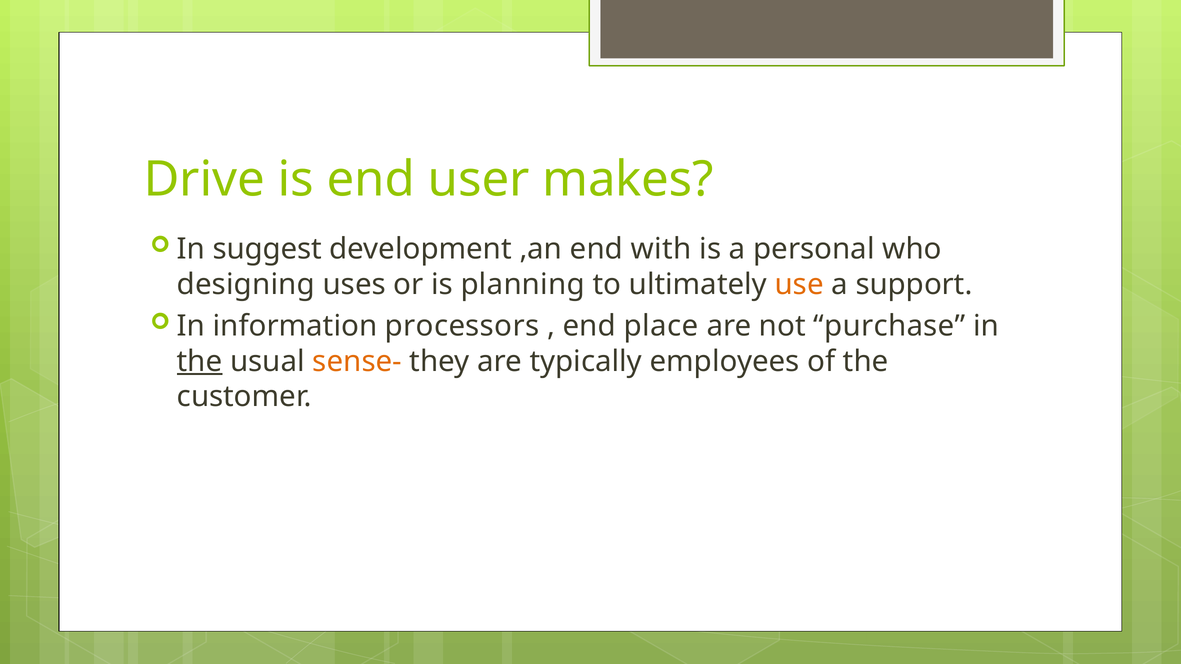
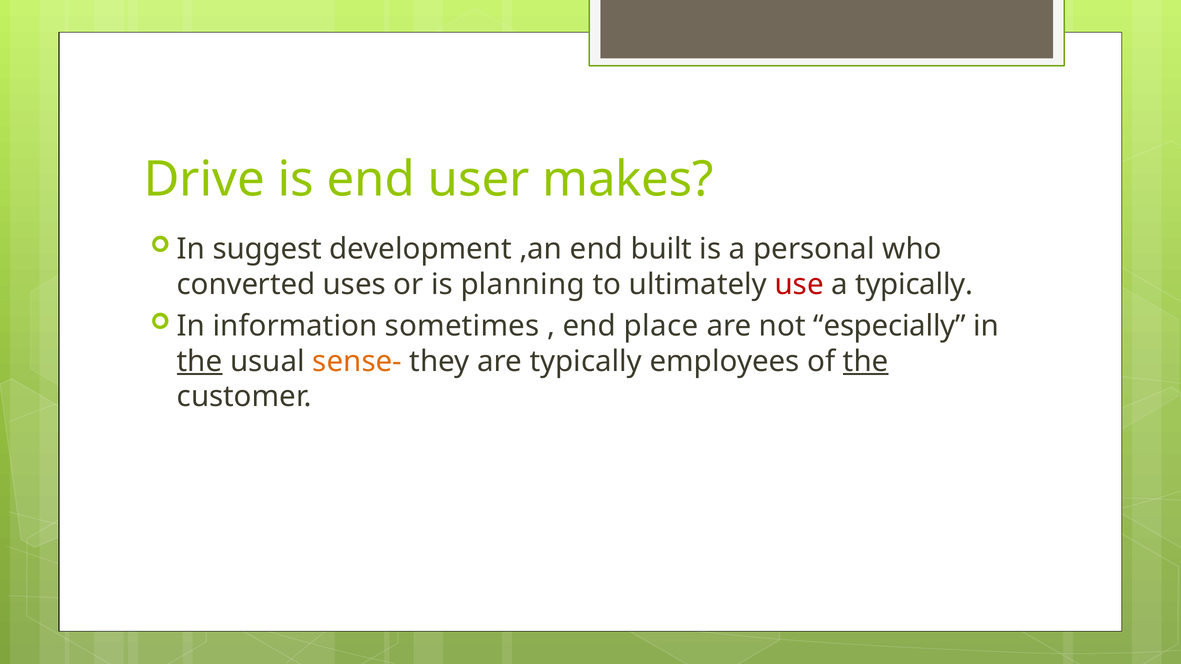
with: with -> built
designing: designing -> converted
use colour: orange -> red
a support: support -> typically
processors: processors -> sometimes
purchase: purchase -> especially
the at (866, 361) underline: none -> present
